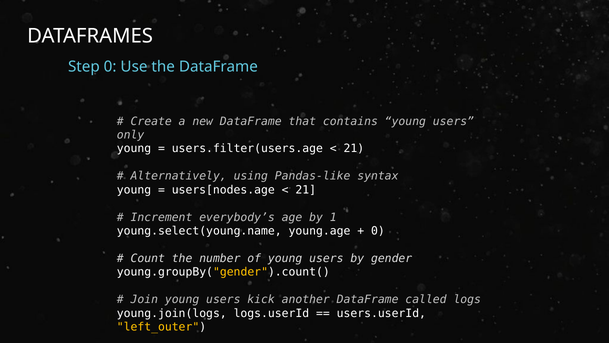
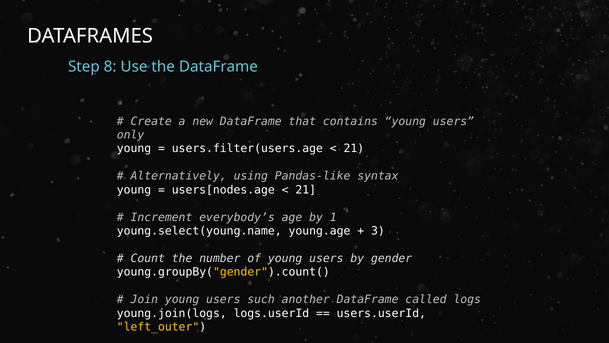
Step 0: 0 -> 8
0 at (378, 231): 0 -> 3
kick: kick -> such
